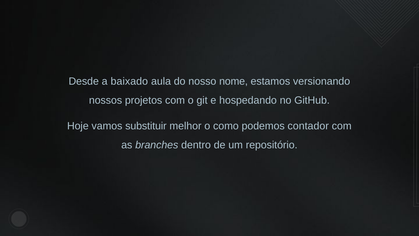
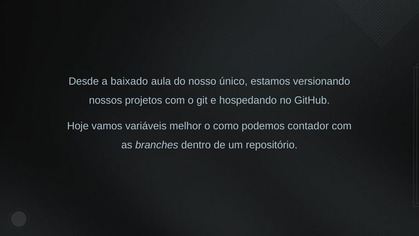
nome: nome -> único
substituir: substituir -> variáveis
